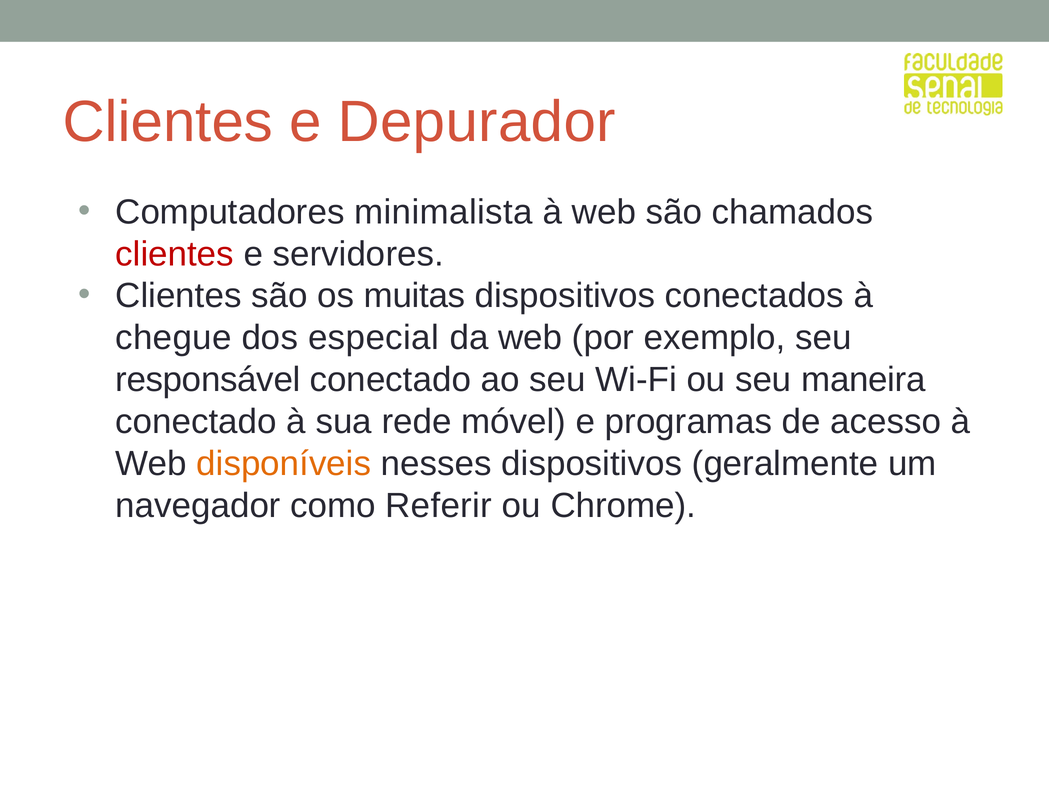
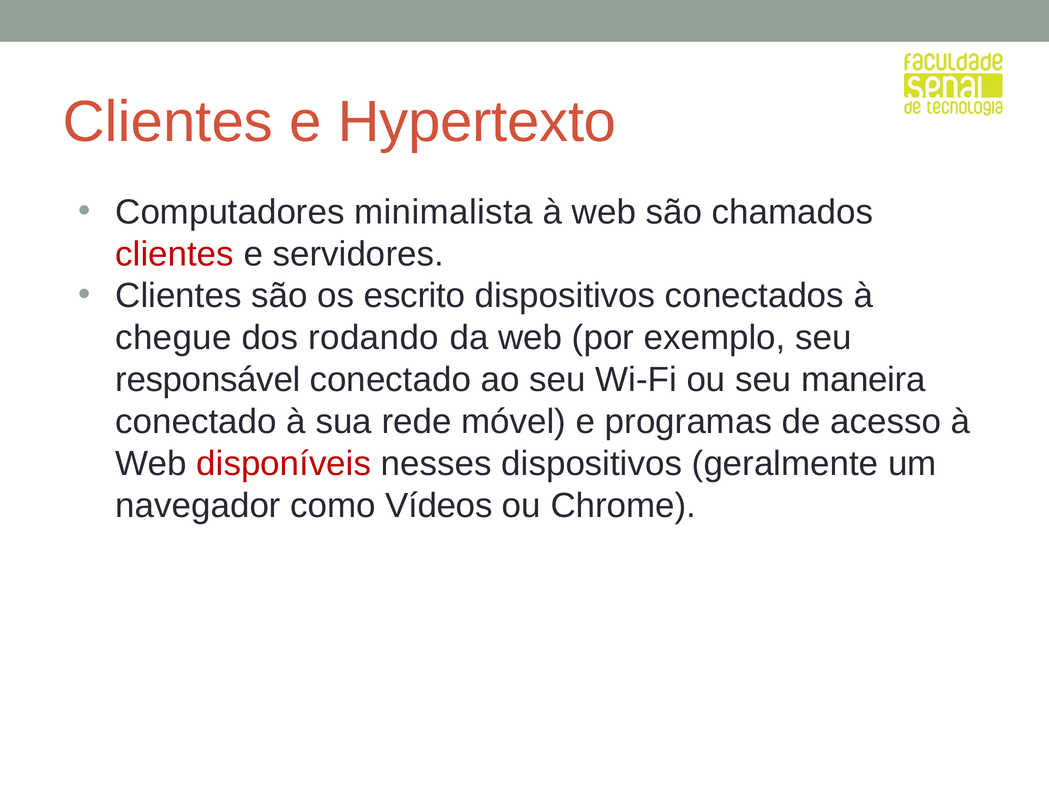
Depurador: Depurador -> Hypertexto
muitas: muitas -> escrito
especial: especial -> rodando
disponíveis colour: orange -> red
Referir: Referir -> Vídeos
